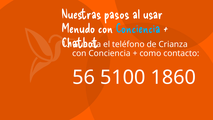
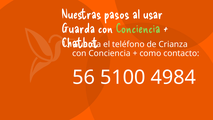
Menudo at (78, 29): Menudo -> Guarda
Conciencia at (138, 29) colour: light blue -> light green
1860: 1860 -> 4984
